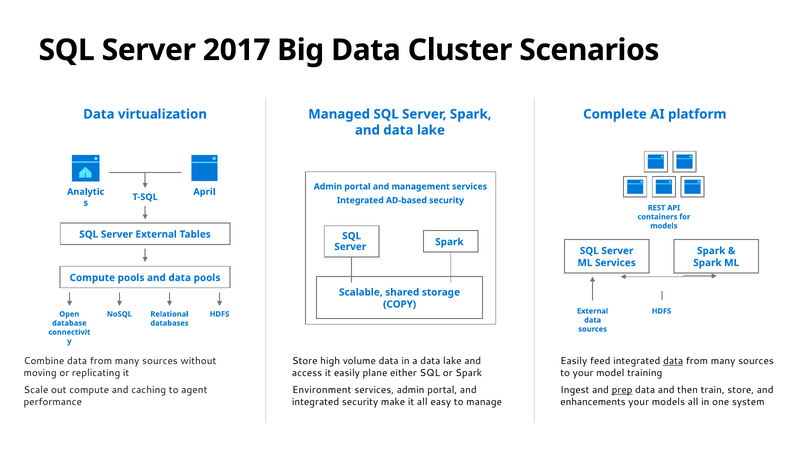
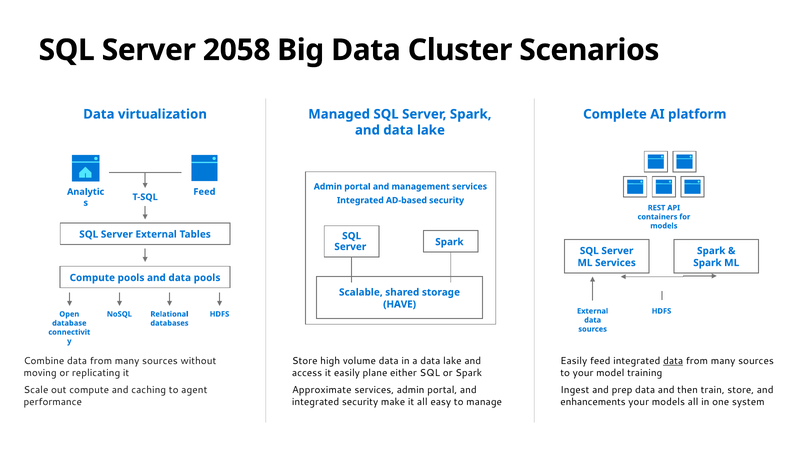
2017: 2017 -> 2058
April at (204, 192): April -> Feed
COPY: COPY -> HAVE
Environment: Environment -> Approximate
prep underline: present -> none
